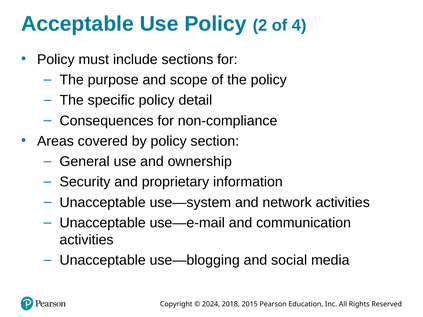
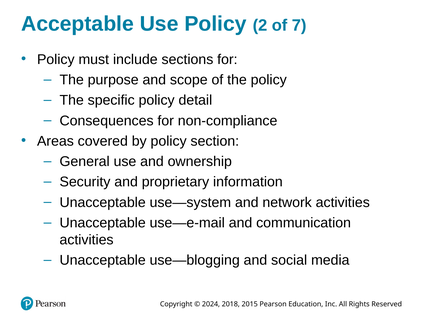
4: 4 -> 7
